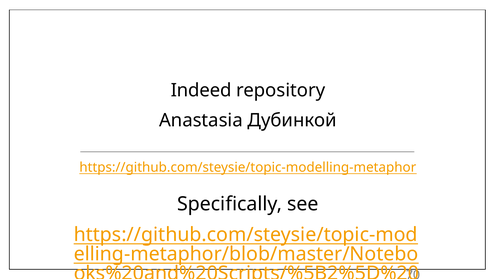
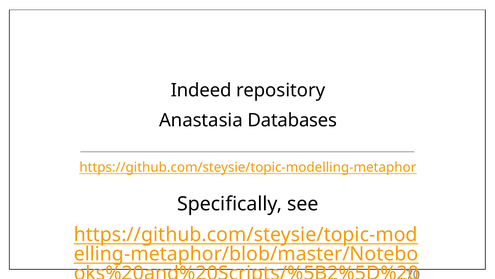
Дубинкой: Дубинкой -> Databases
